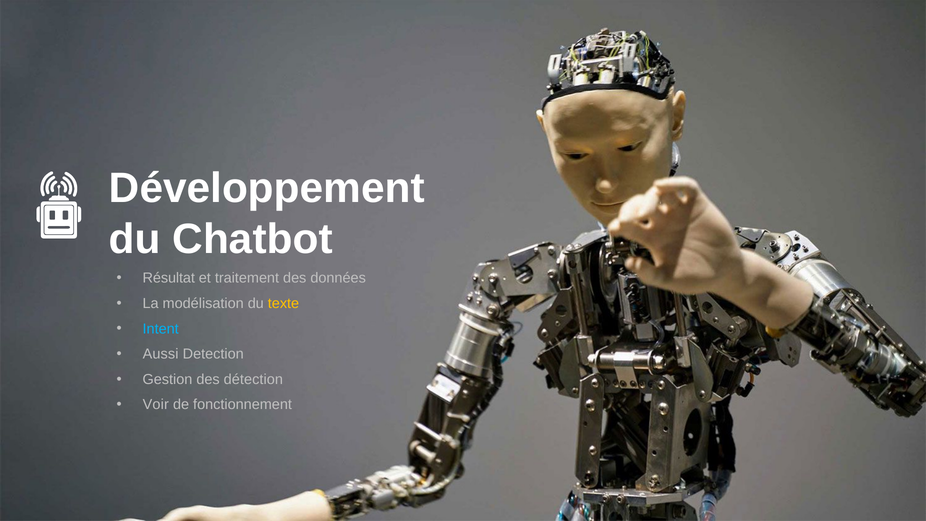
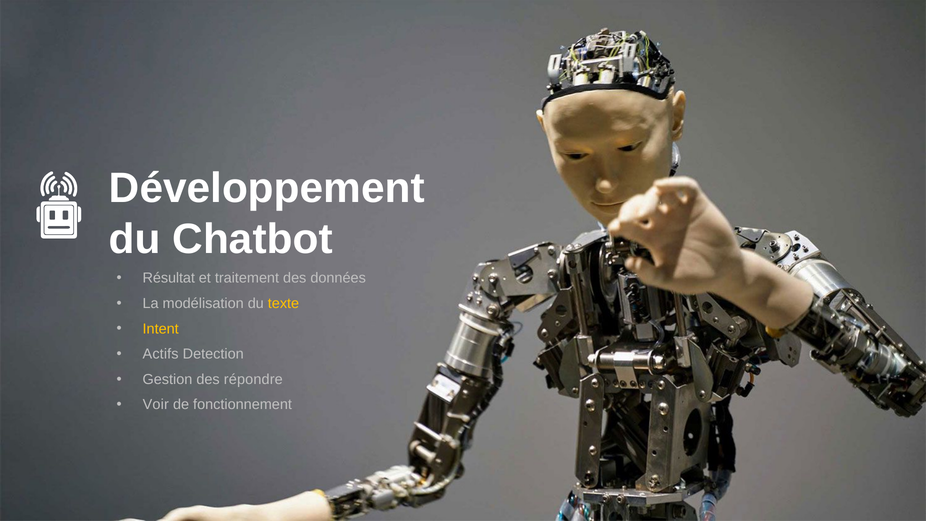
Intent colour: light blue -> yellow
Aussi: Aussi -> Actifs
détection: détection -> répondre
